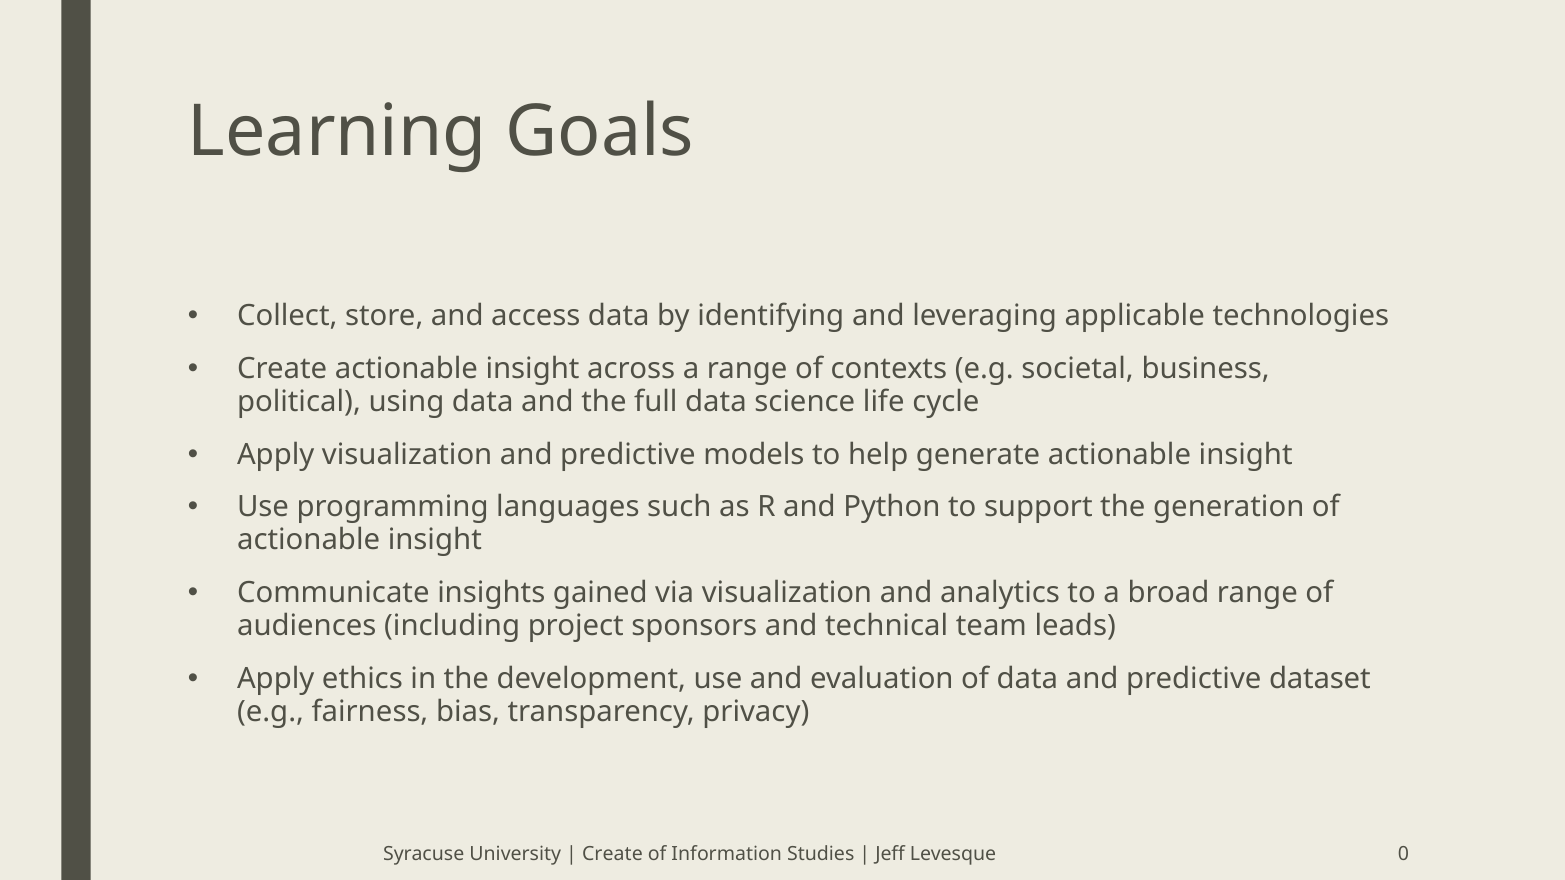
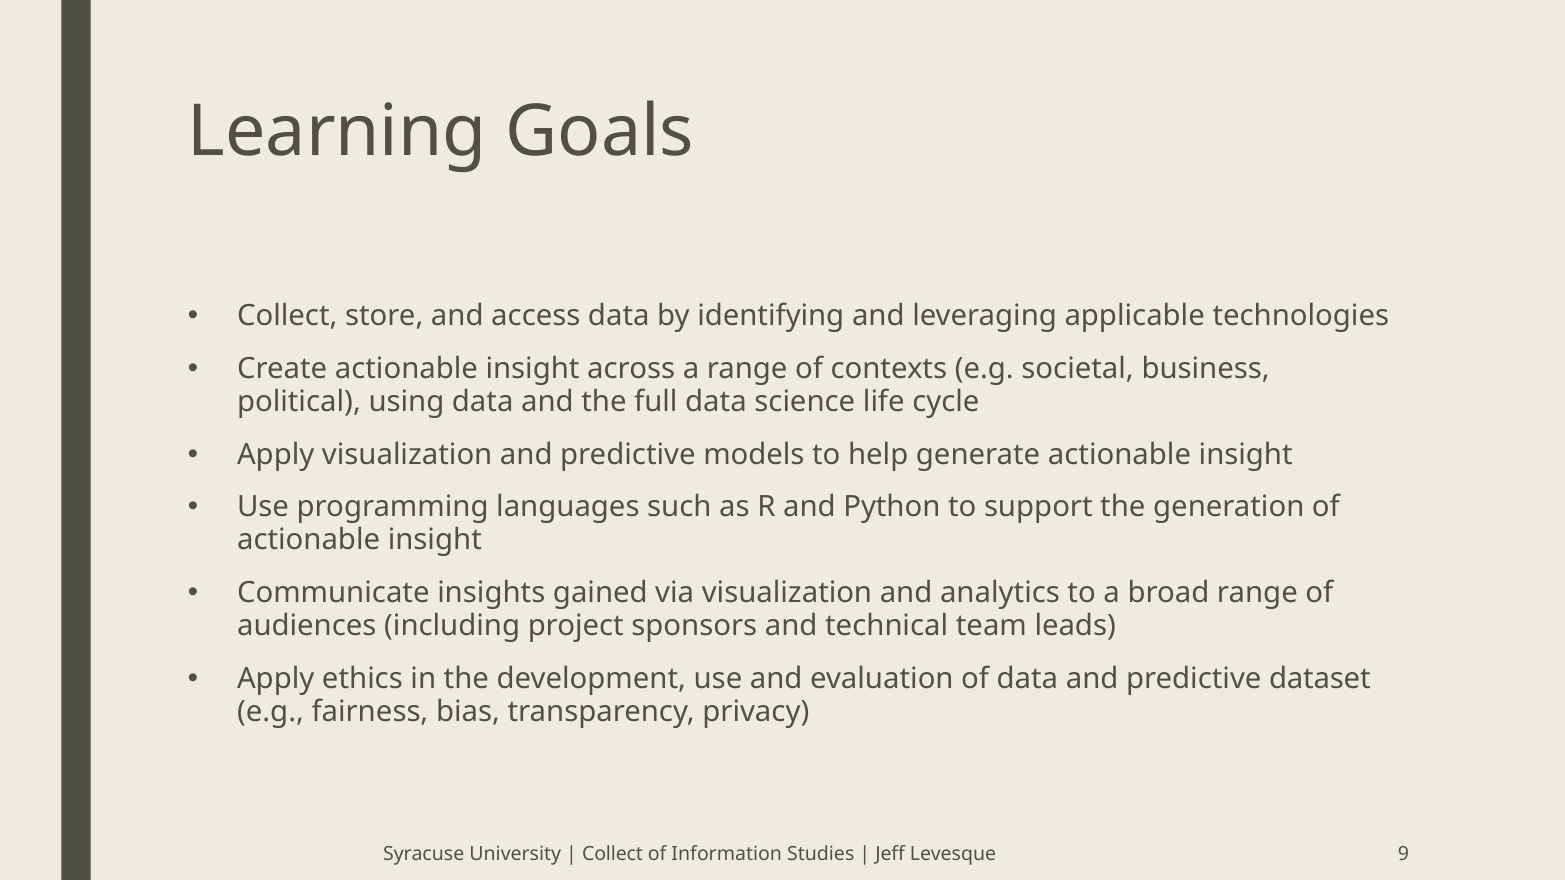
Create at (612, 854): Create -> Collect
0: 0 -> 9
